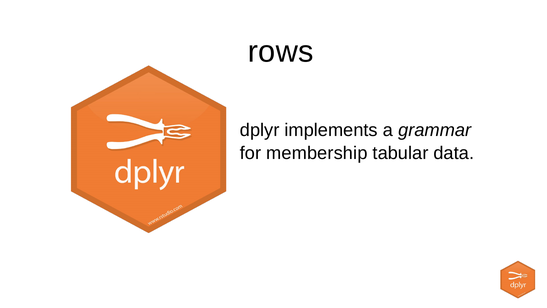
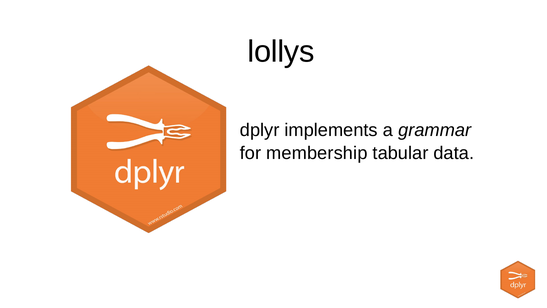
rows: rows -> lollys
